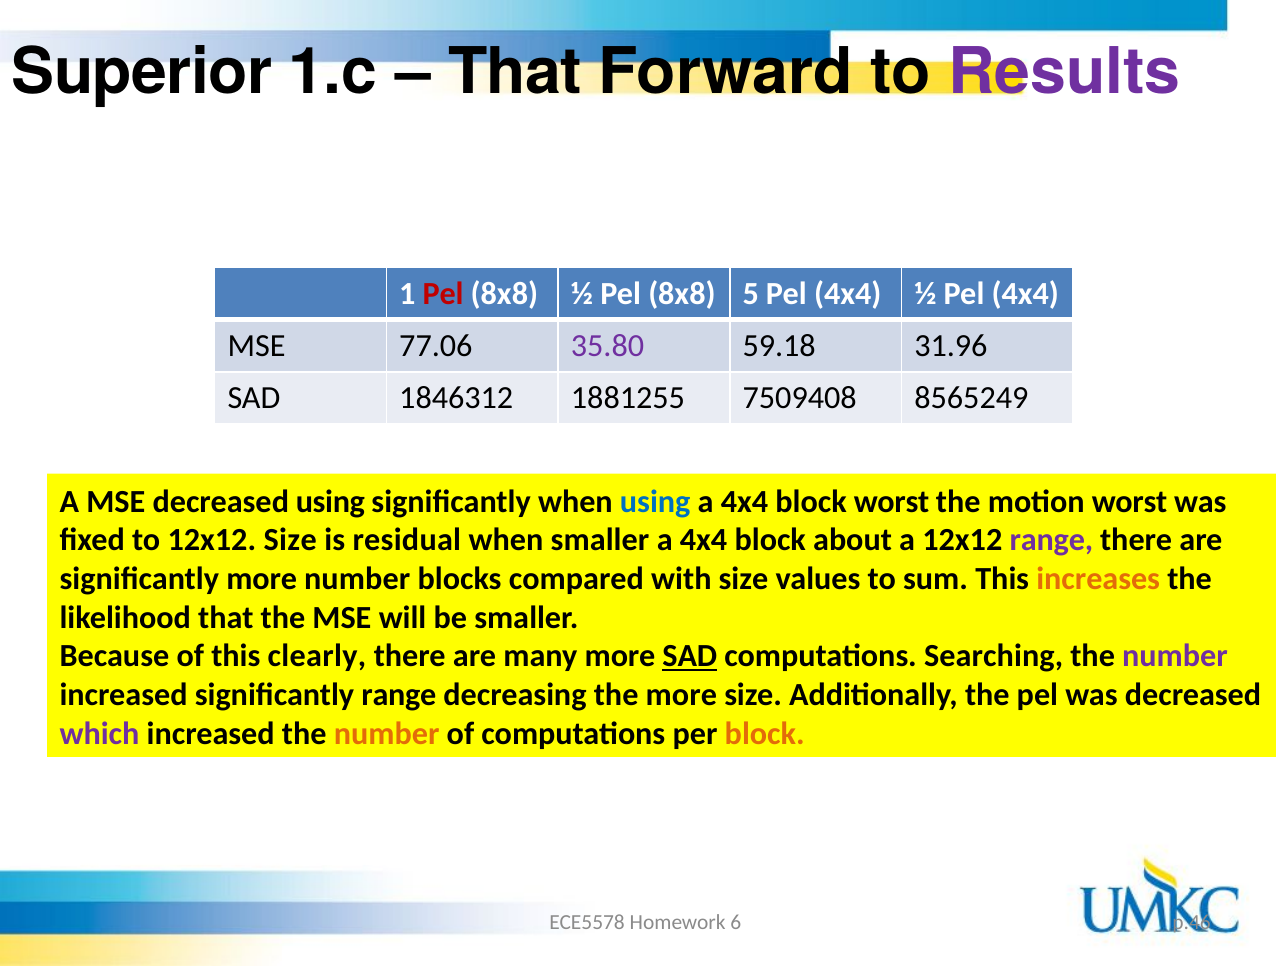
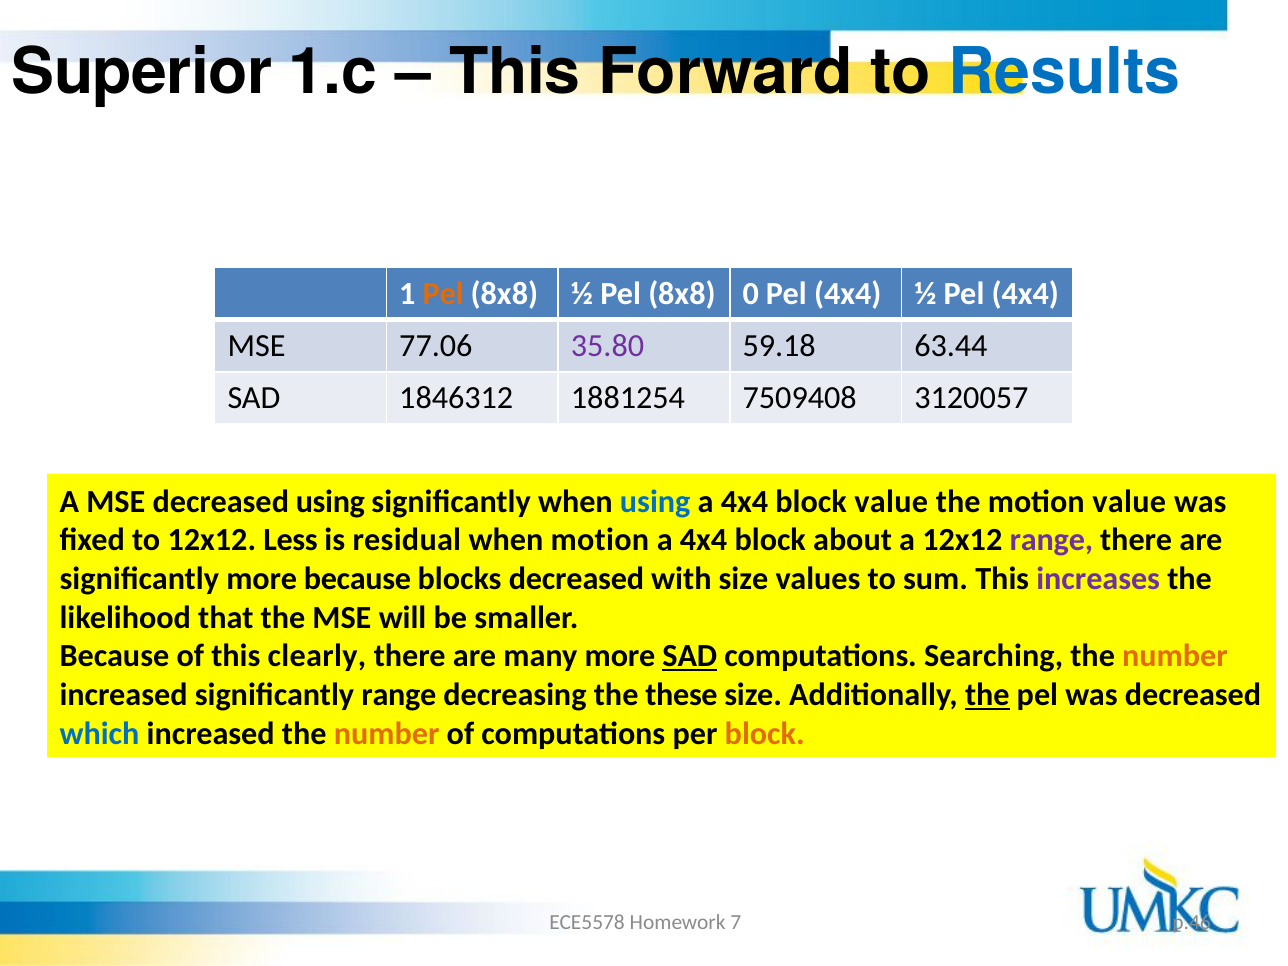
That at (515, 72): That -> This
Results colour: purple -> blue
Pel at (443, 294) colour: red -> orange
5: 5 -> 0
31.96: 31.96 -> 63.44
1881255: 1881255 -> 1881254
8565249: 8565249 -> 3120057
block worst: worst -> value
motion worst: worst -> value
12x12 Size: Size -> Less
when smaller: smaller -> motion
more number: number -> because
blocks compared: compared -> decreased
increases colour: orange -> purple
number at (1175, 656) colour: purple -> orange
the more: more -> these
the at (987, 695) underline: none -> present
which colour: purple -> blue
6: 6 -> 7
